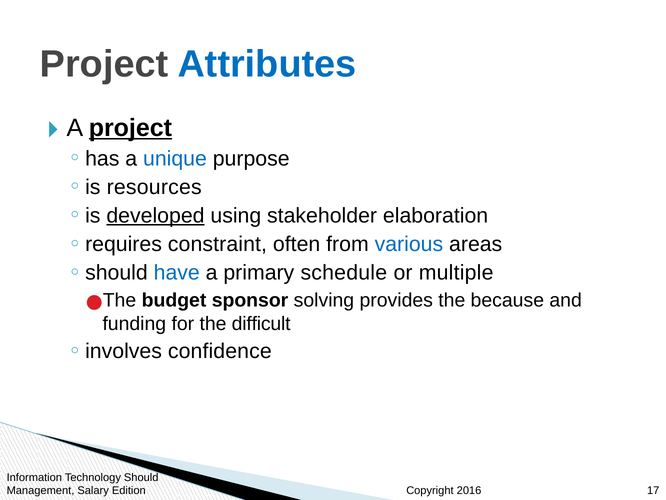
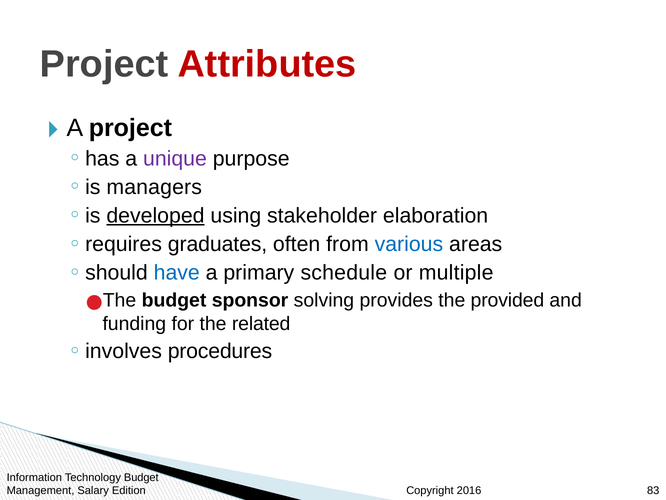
Attributes colour: blue -> red
project at (130, 128) underline: present -> none
unique colour: blue -> purple
resources: resources -> managers
constraint: constraint -> graduates
because: because -> provided
difficult: difficult -> related
confidence: confidence -> procedures
Technology Should: Should -> Budget
17: 17 -> 83
